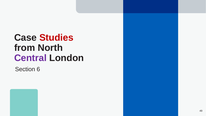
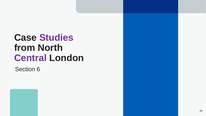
Studies colour: red -> purple
